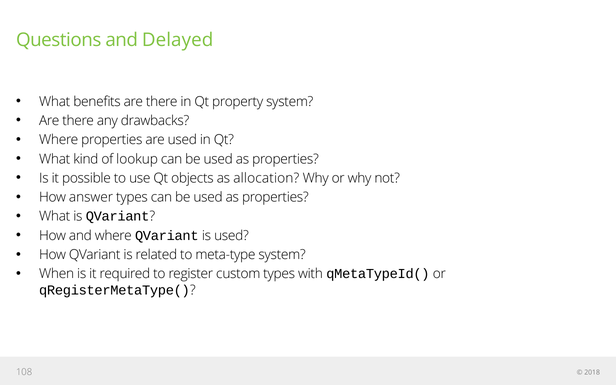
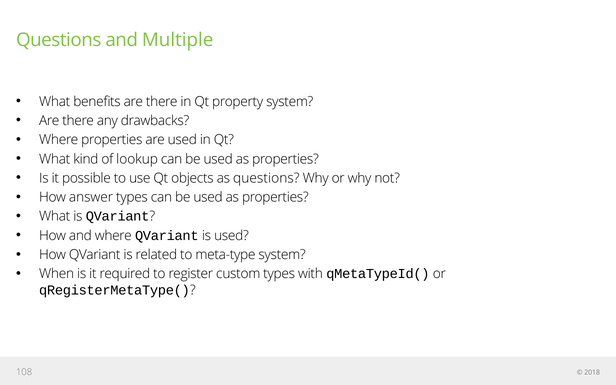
Delayed: Delayed -> Multiple
as allocation: allocation -> questions
